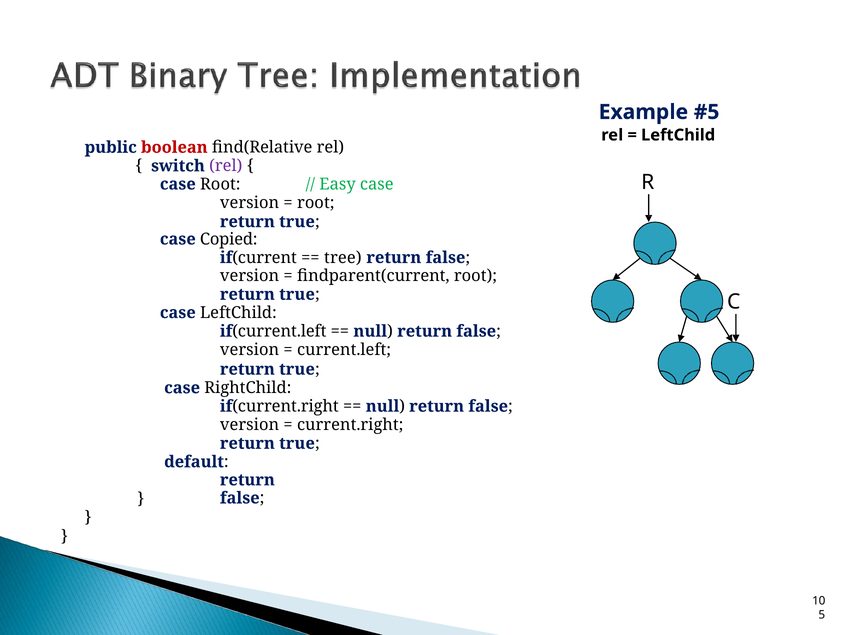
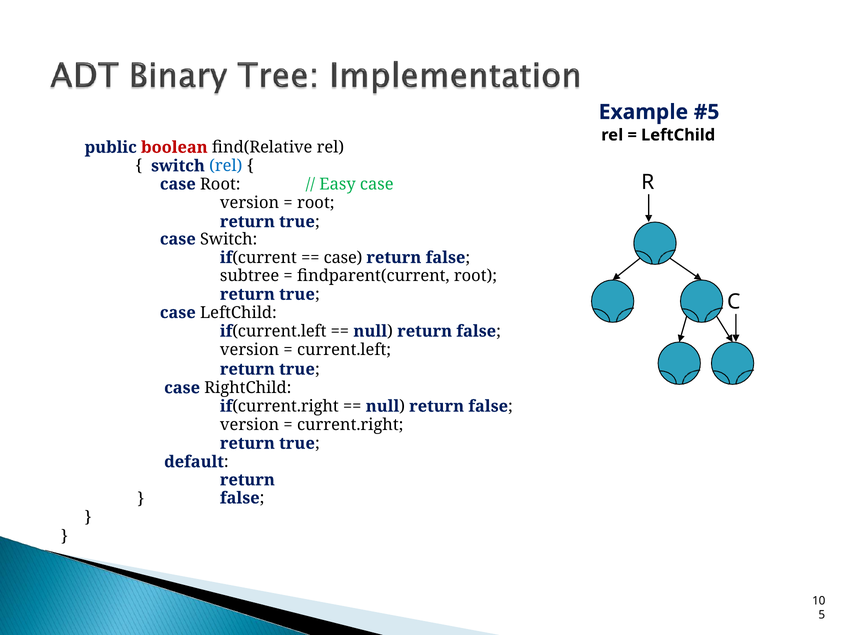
rel at (226, 166) colour: purple -> blue
case Copied: Copied -> Switch
tree at (343, 257): tree -> case
version at (250, 276): version -> subtree
